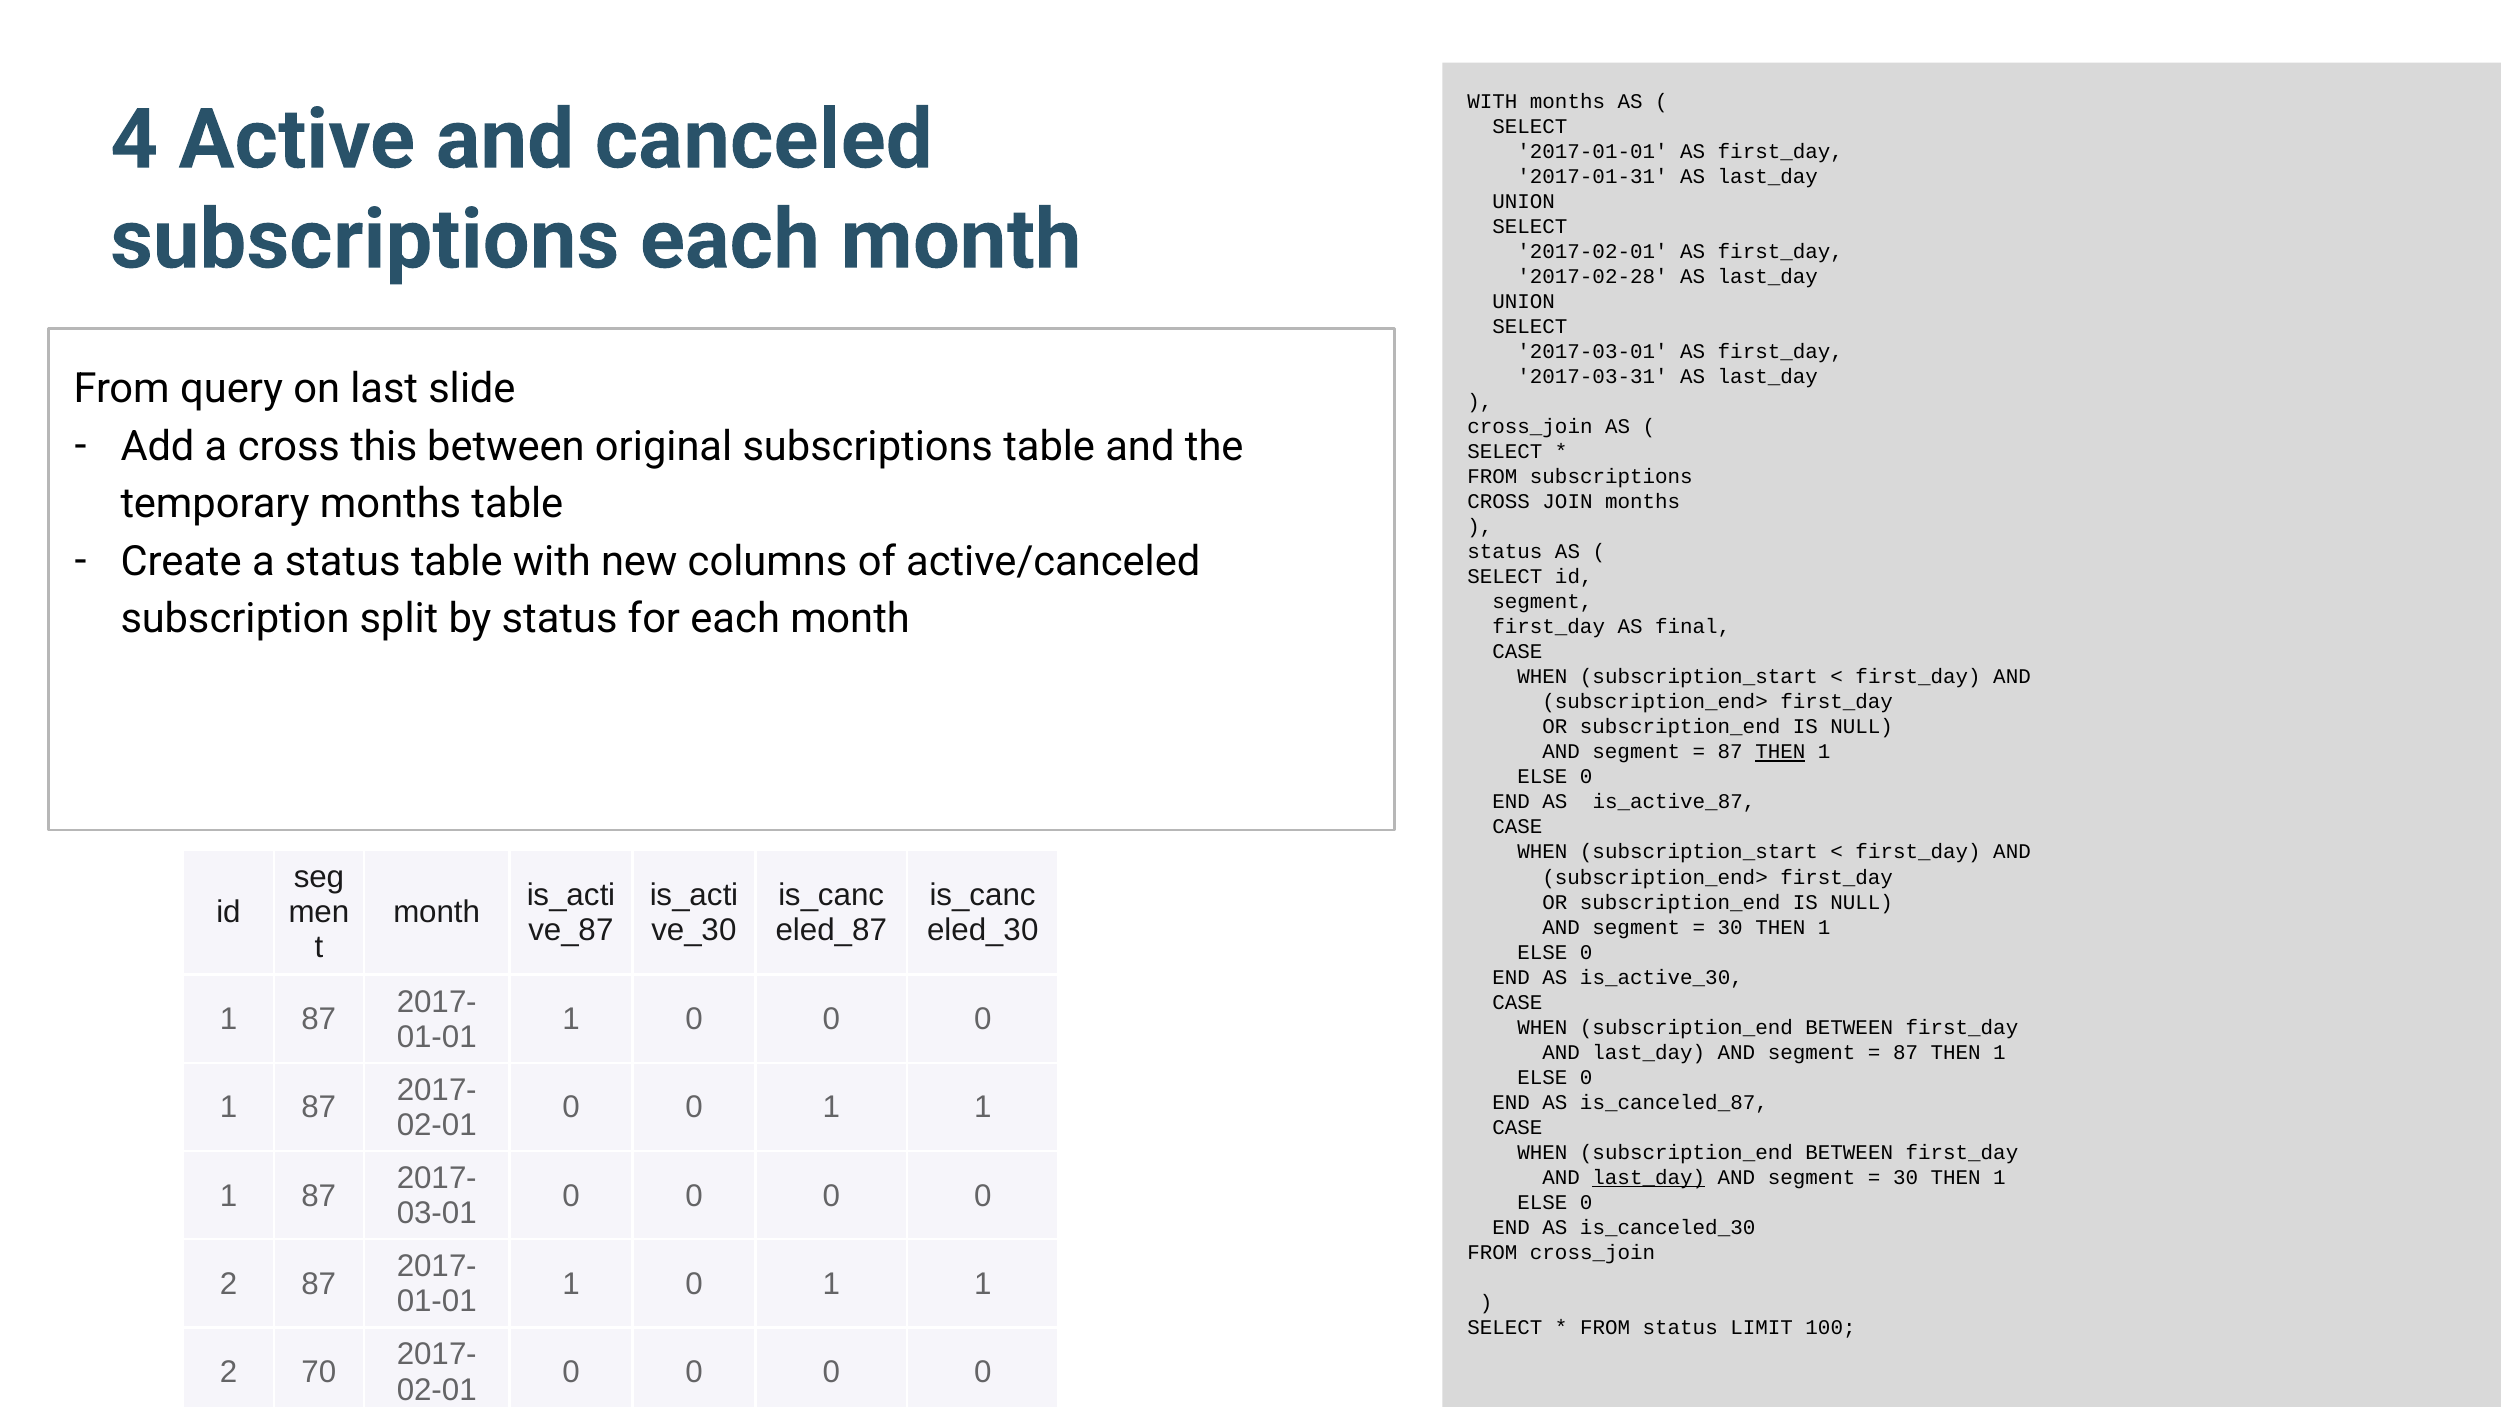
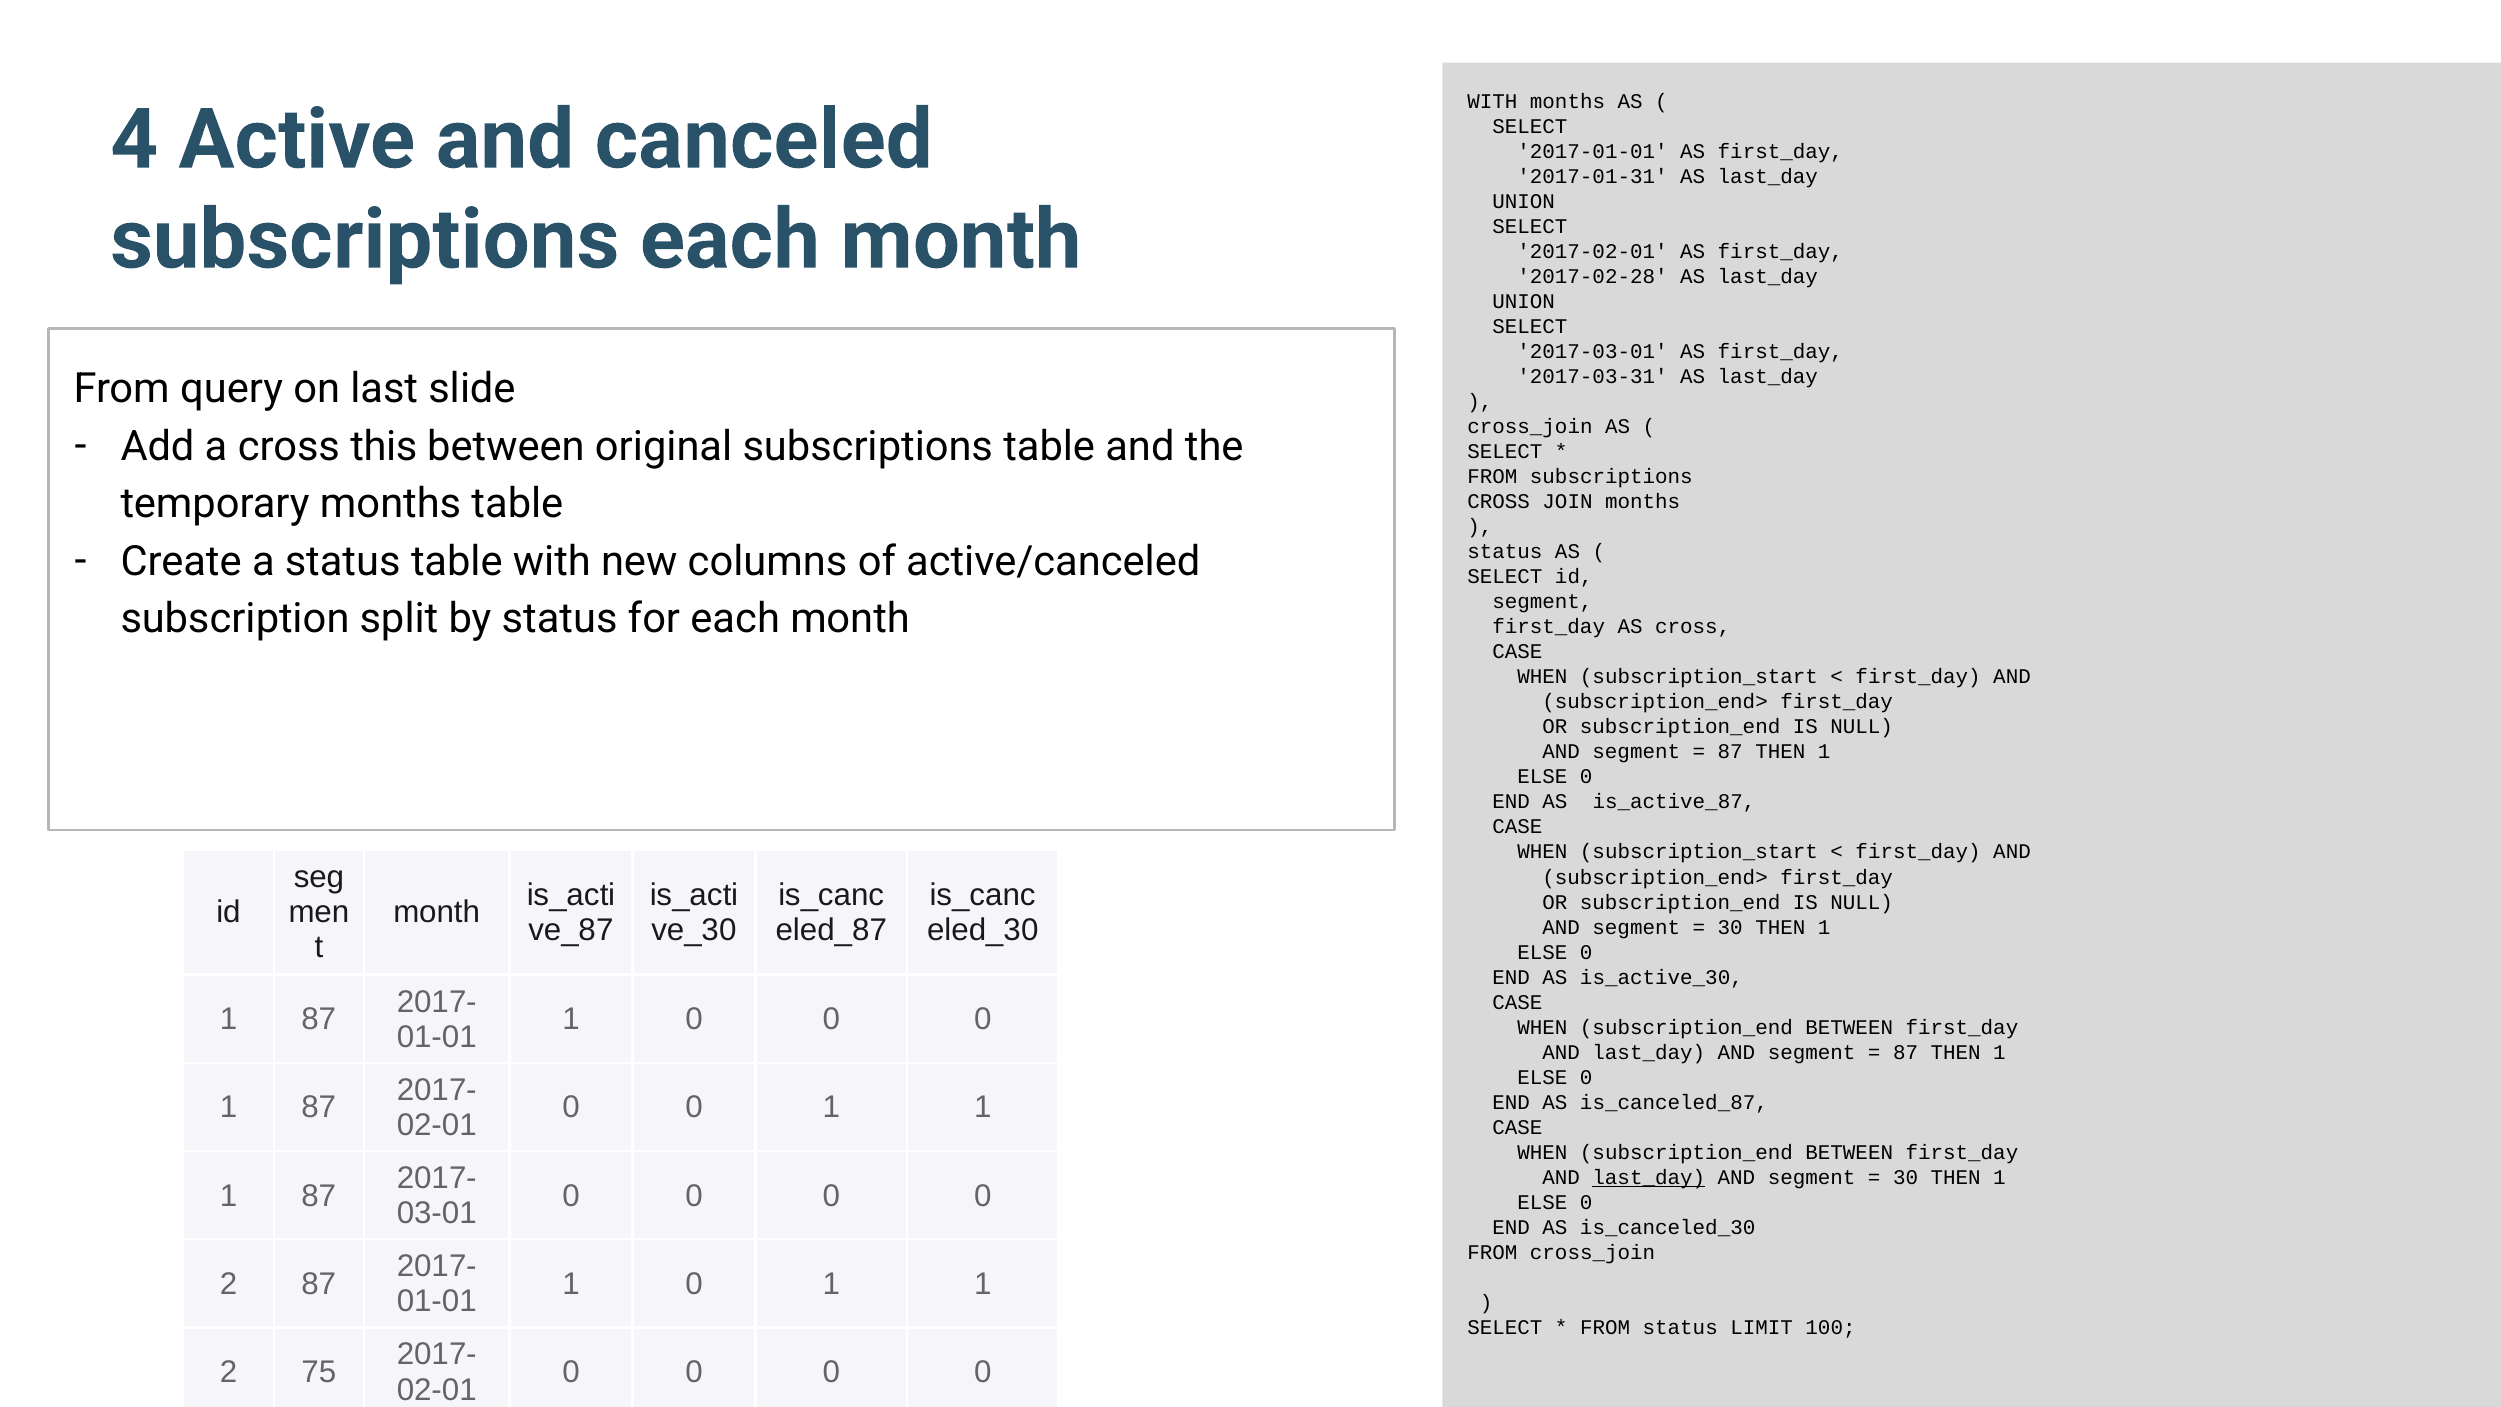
AS final: final -> cross
THEN at (1780, 752) underline: present -> none
70: 70 -> 75
